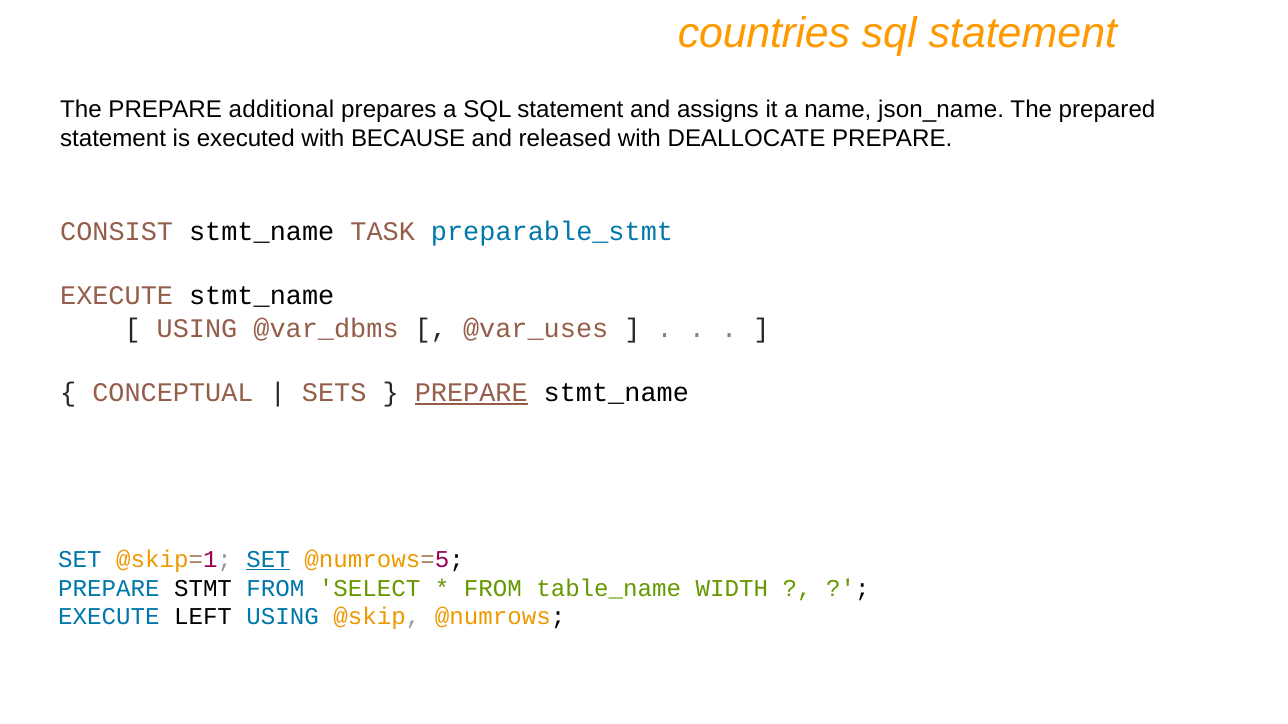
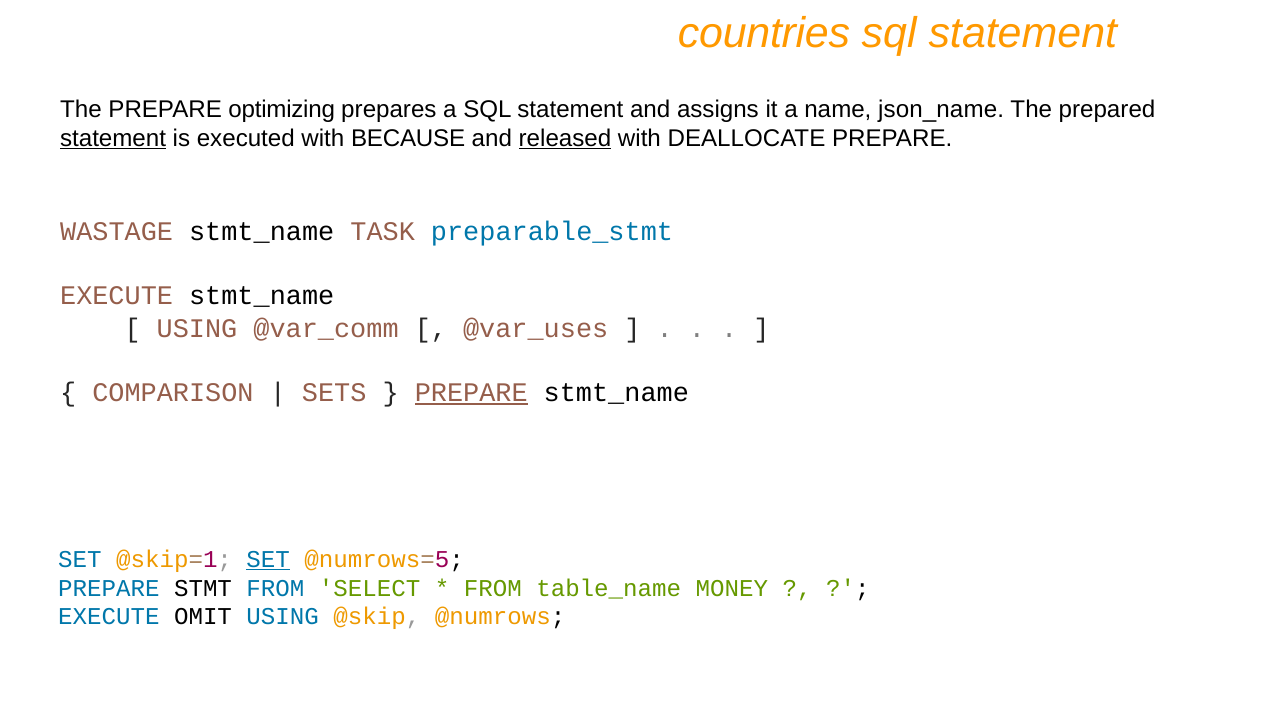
additional: additional -> optimizing
statement at (113, 138) underline: none -> present
released underline: none -> present
CONSIST: CONSIST -> WASTAGE
@var_dbms: @var_dbms -> @var_comm
CONCEPTUAL: CONCEPTUAL -> COMPARISON
WIDTH: WIDTH -> MONEY
LEFT: LEFT -> OMIT
